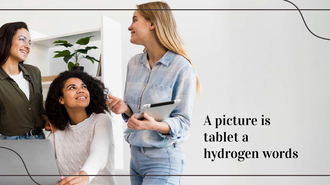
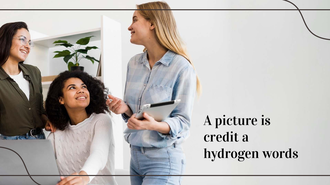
tablet: tablet -> credit
